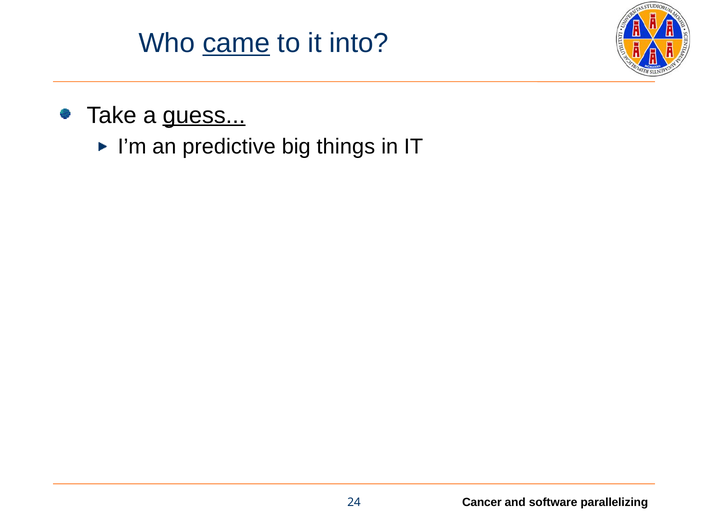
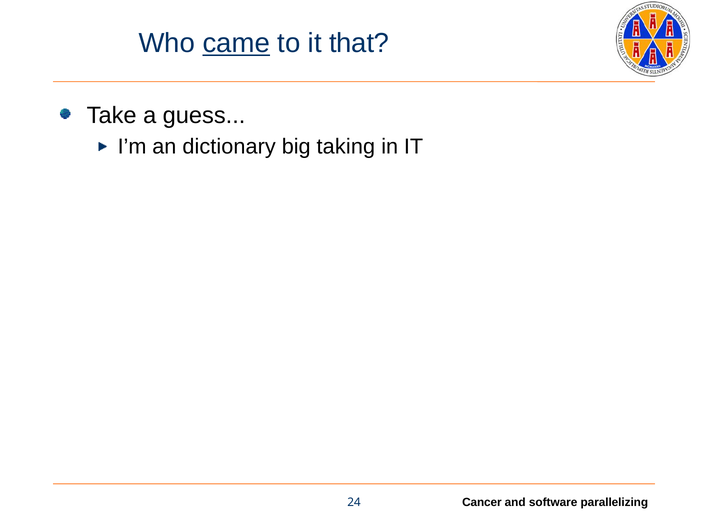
into: into -> that
guess underline: present -> none
predictive: predictive -> dictionary
things: things -> taking
